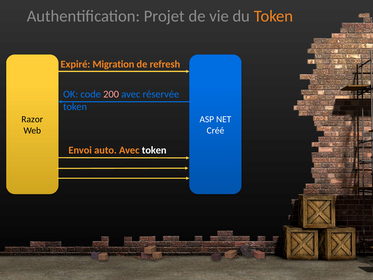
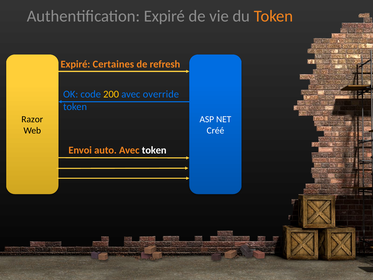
Authentification Projet: Projet -> Expiré
Migration: Migration -> Certaines
200 colour: pink -> yellow
réservée: réservée -> override
